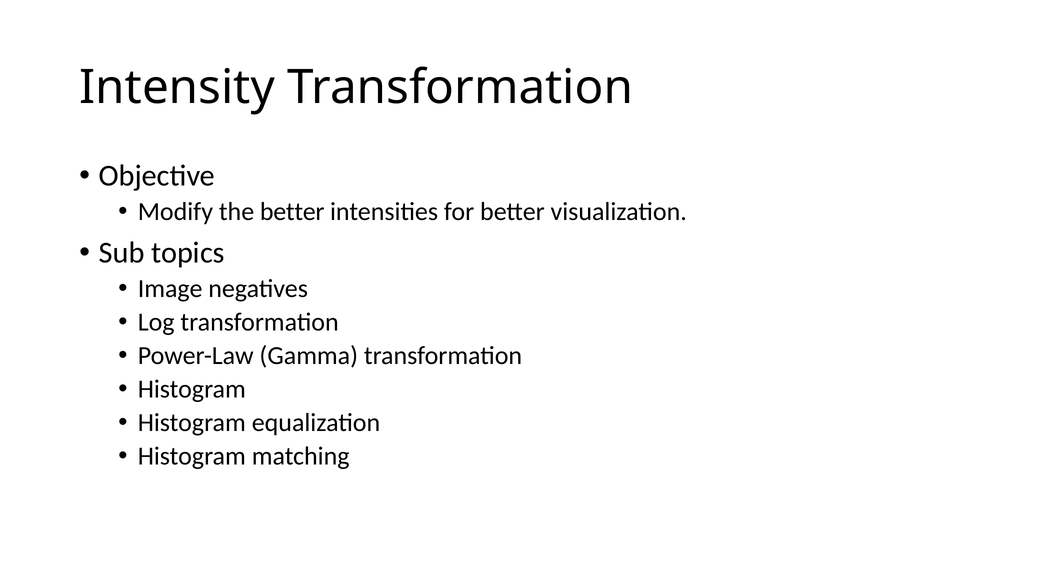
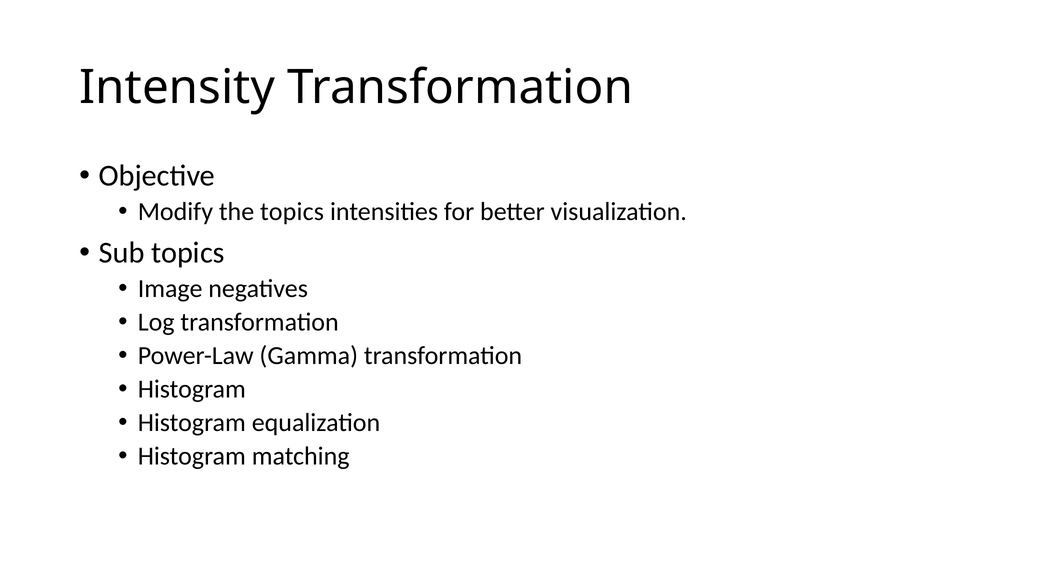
the better: better -> topics
